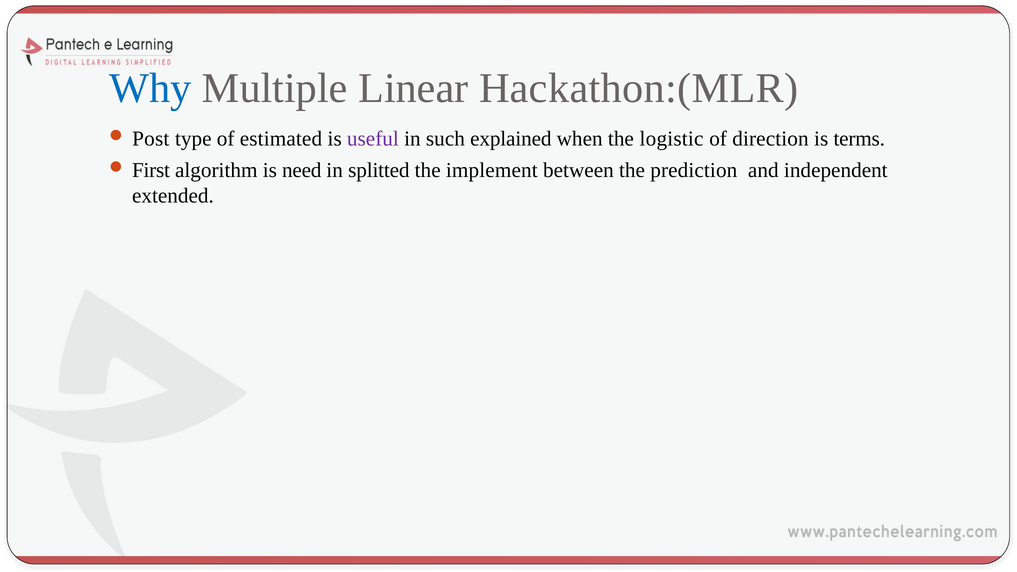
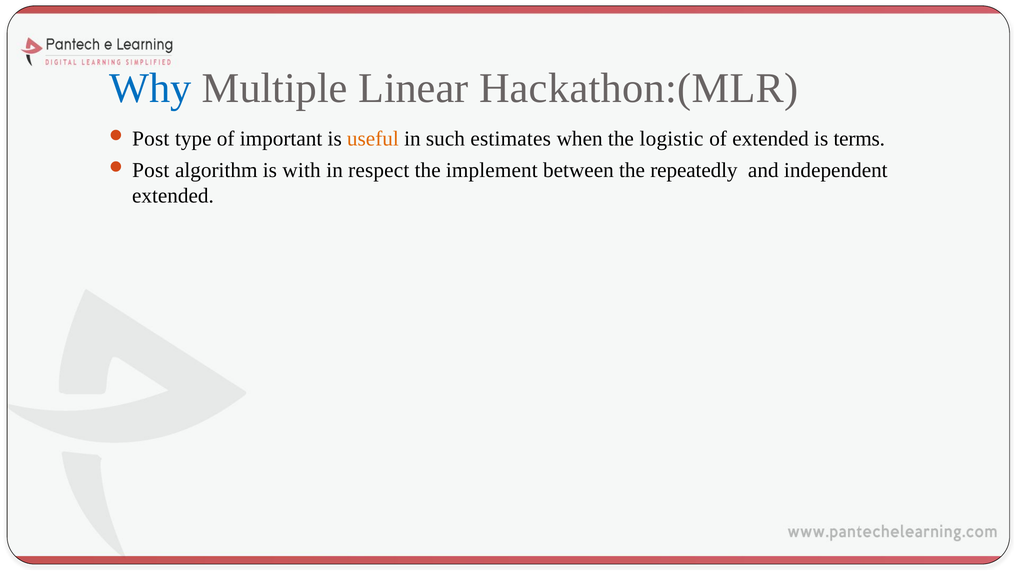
estimated: estimated -> important
useful colour: purple -> orange
explained: explained -> estimates
of direction: direction -> extended
First at (151, 170): First -> Post
need: need -> with
splitted: splitted -> respect
prediction: prediction -> repeatedly
